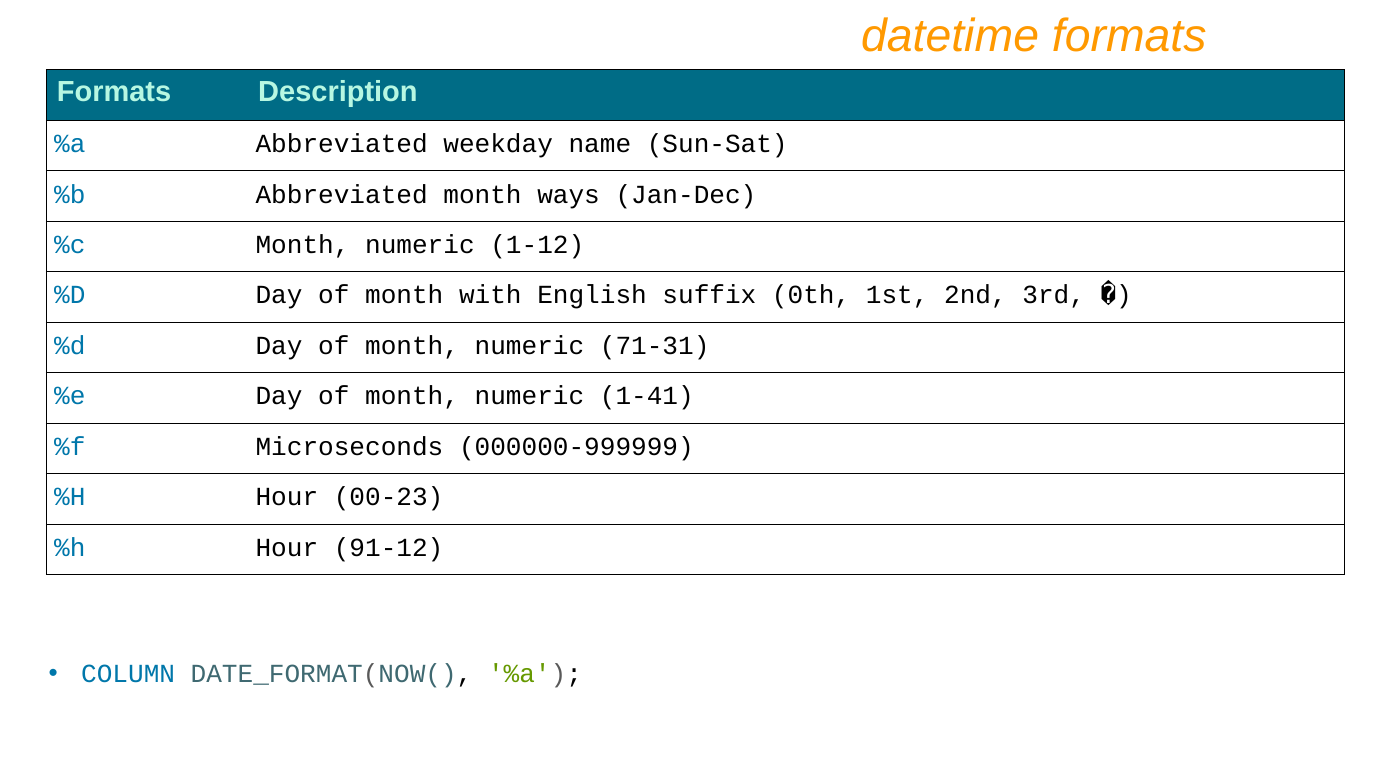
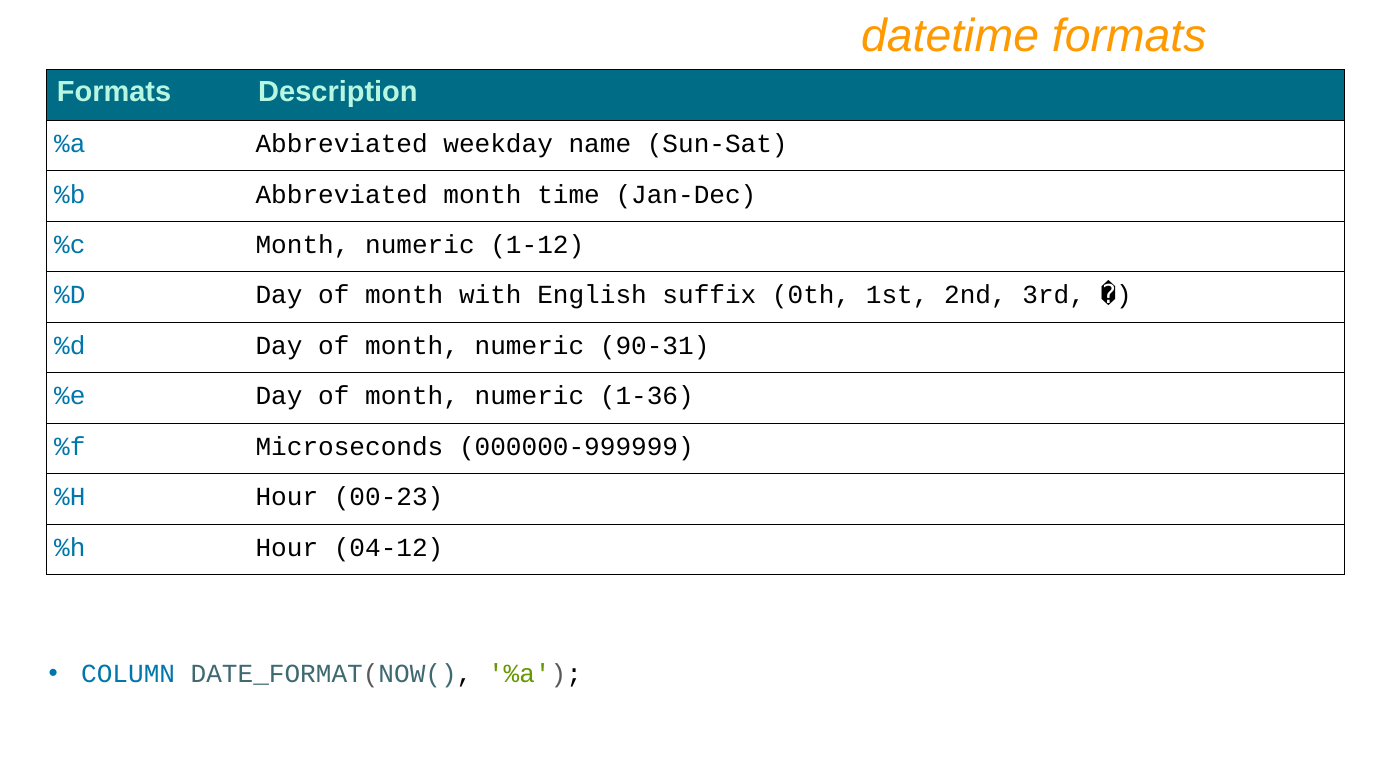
ways: ways -> time
71-31: 71-31 -> 90-31
1-41: 1-41 -> 1-36
91-12: 91-12 -> 04-12
